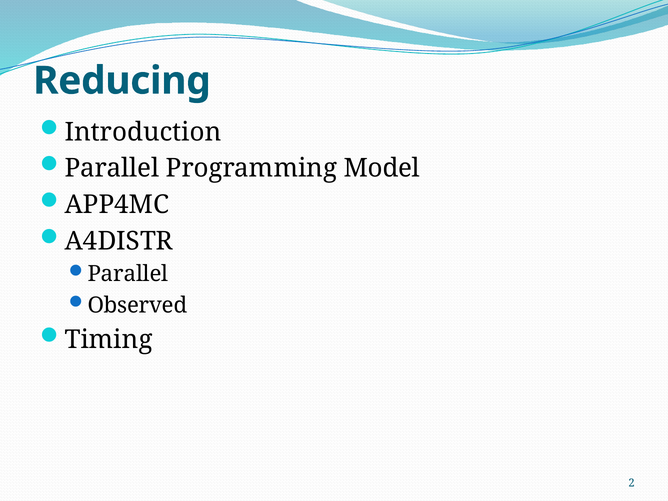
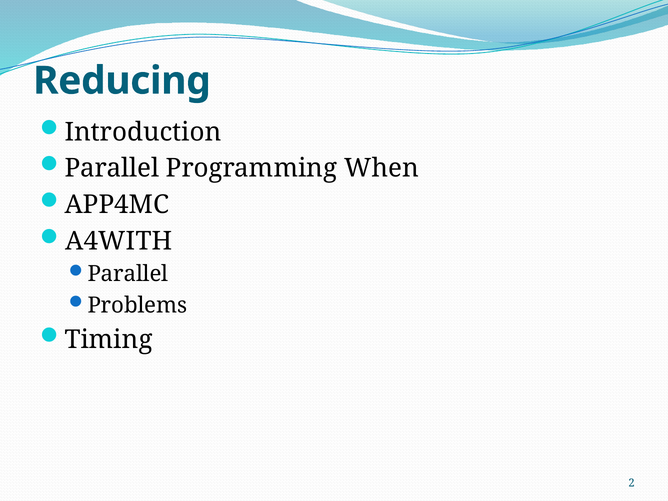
Model: Model -> When
A4DISTR: A4DISTR -> A4WITH
Observed: Observed -> Problems
